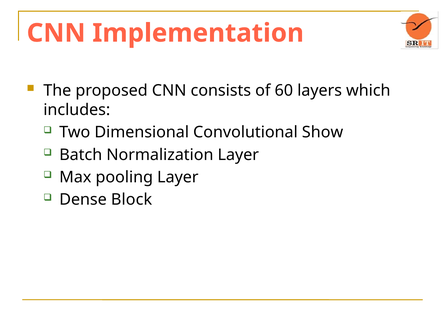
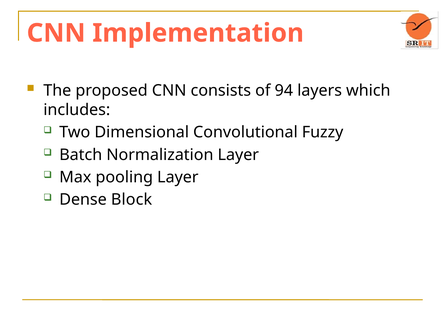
60: 60 -> 94
Show: Show -> Fuzzy
